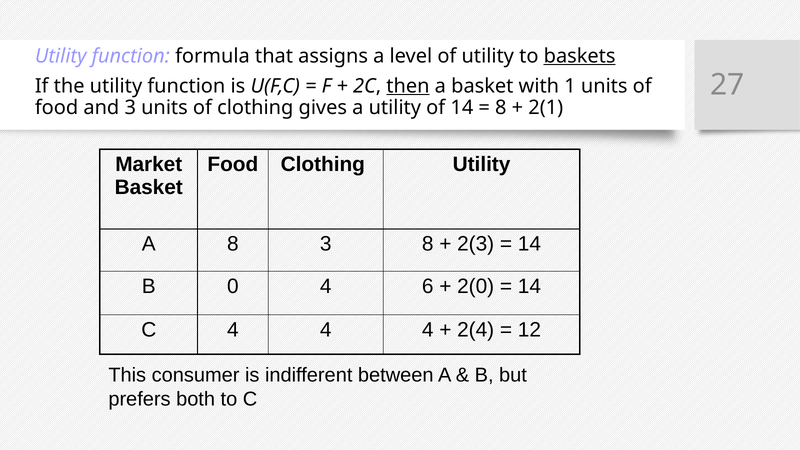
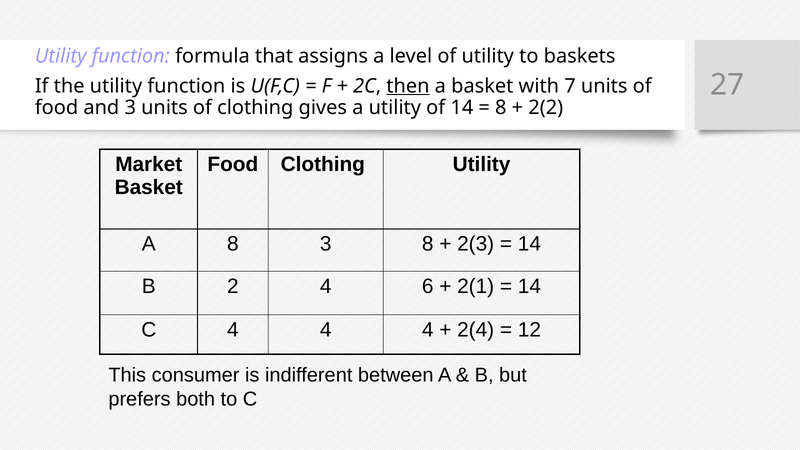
baskets underline: present -> none
1: 1 -> 7
2(1: 2(1 -> 2(2
0: 0 -> 2
2(0: 2(0 -> 2(1
